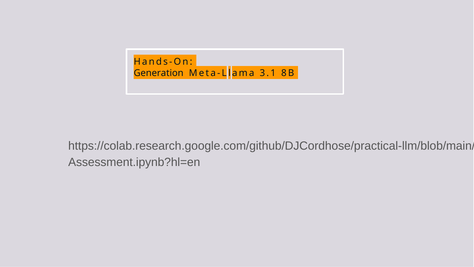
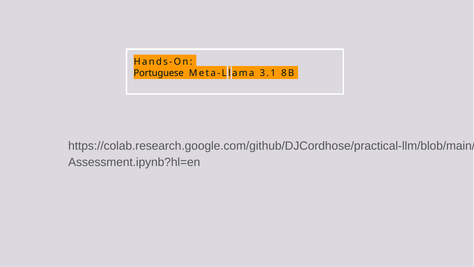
Generation: Generation -> Portuguese
